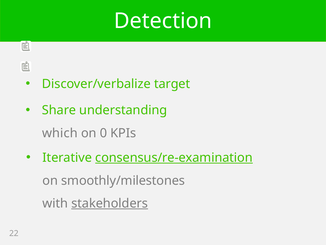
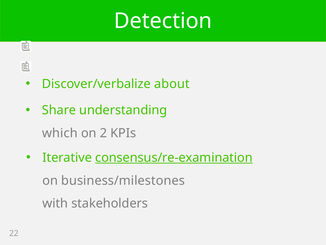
target: target -> about
0: 0 -> 2
smoothly/milestones: smoothly/milestones -> business/milestones
stakeholders underline: present -> none
